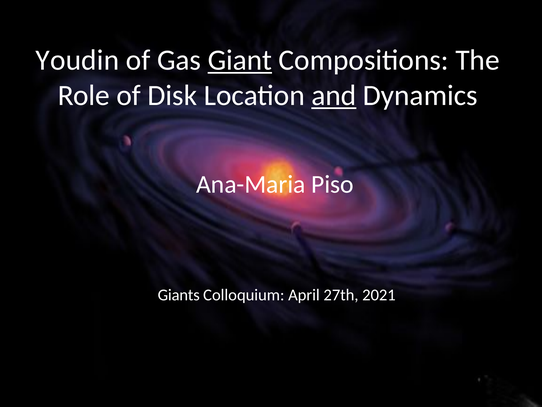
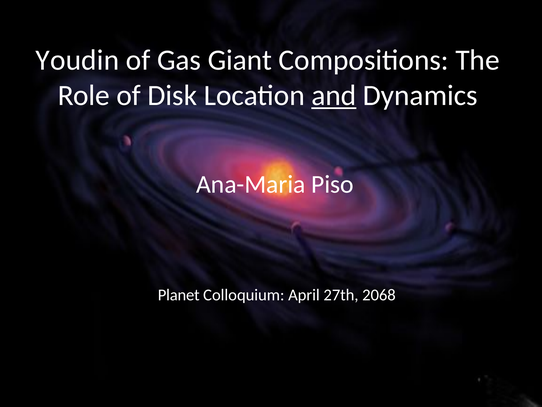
Giant underline: present -> none
Giants: Giants -> Planet
2021: 2021 -> 2068
